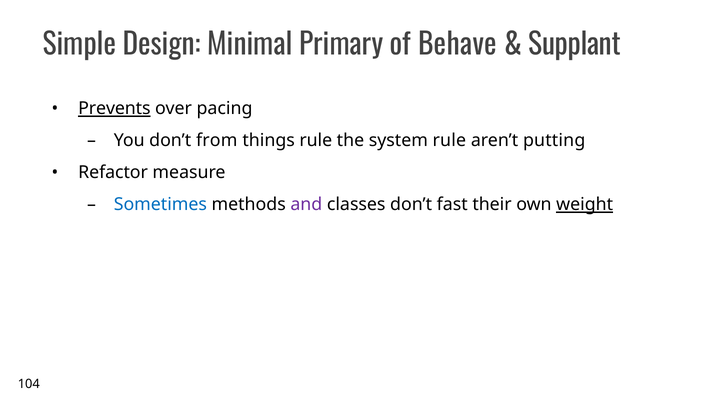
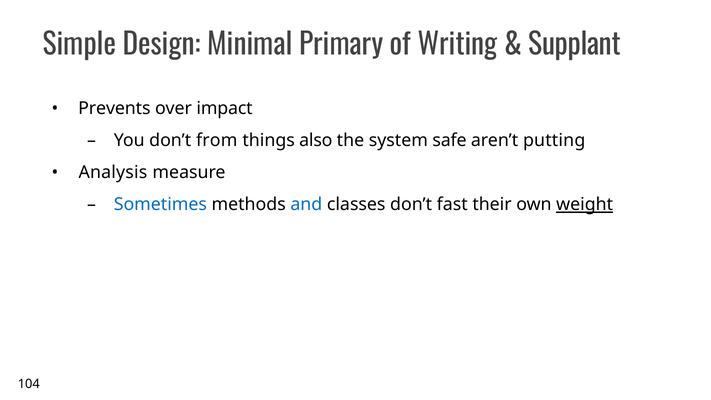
Behave: Behave -> Writing
Prevents underline: present -> none
pacing: pacing -> impact
things rule: rule -> also
system rule: rule -> safe
Refactor: Refactor -> Analysis
and colour: purple -> blue
